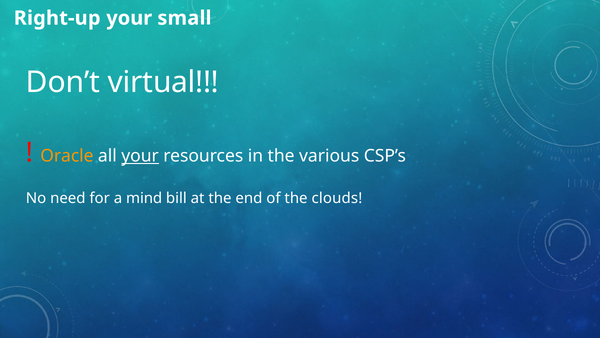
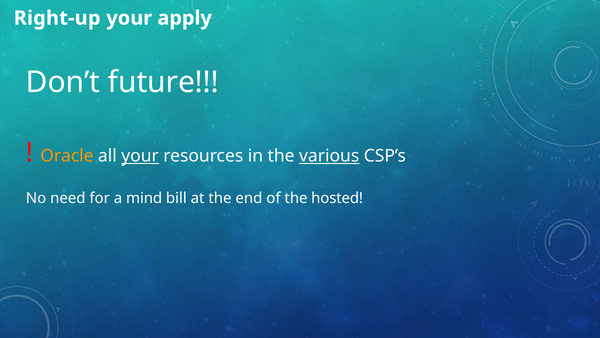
small: small -> apply
virtual: virtual -> future
various underline: none -> present
clouds: clouds -> hosted
